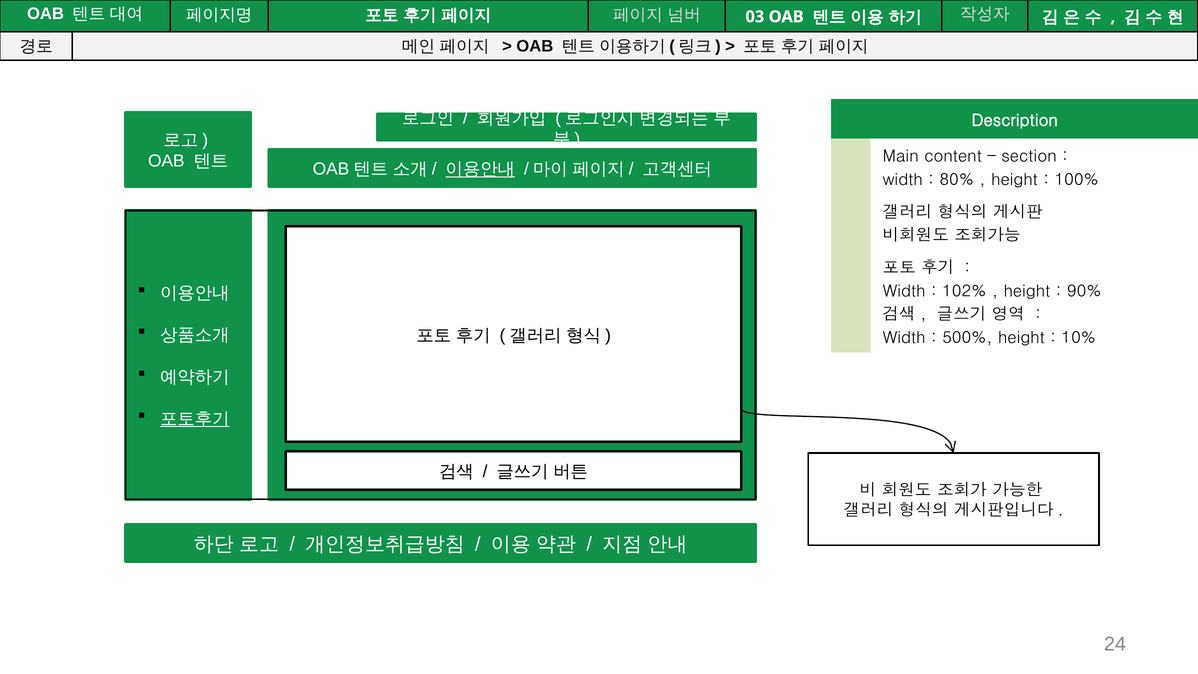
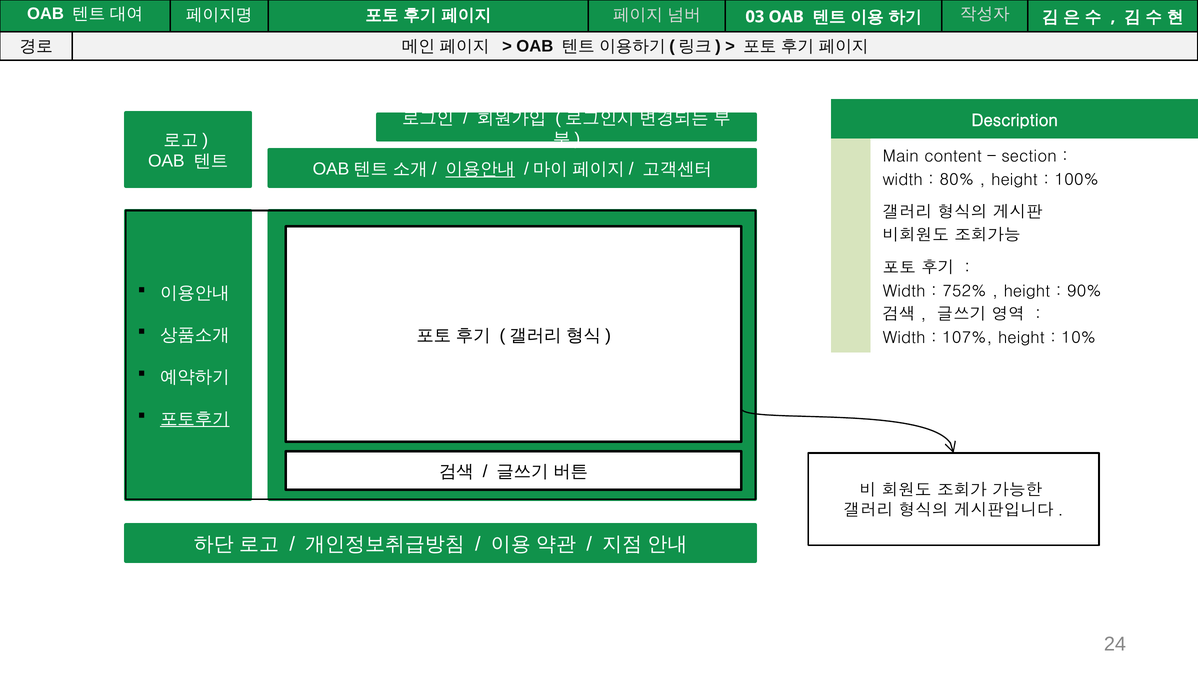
102%: 102% -> 752%
500%: 500% -> 107%
